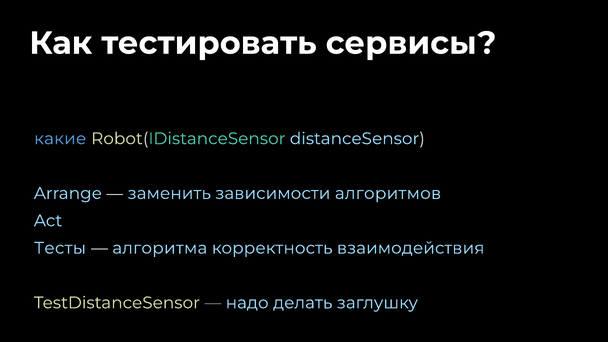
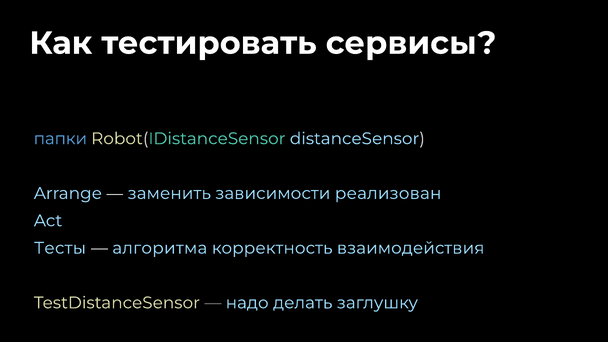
какие: какие -> папки
алгоритмов: алгоритмов -> реализован
